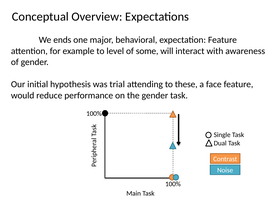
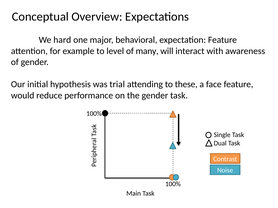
ends: ends -> hard
some: some -> many
